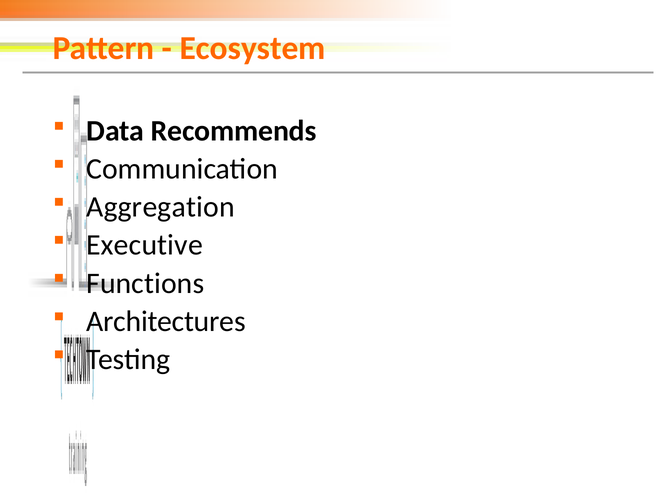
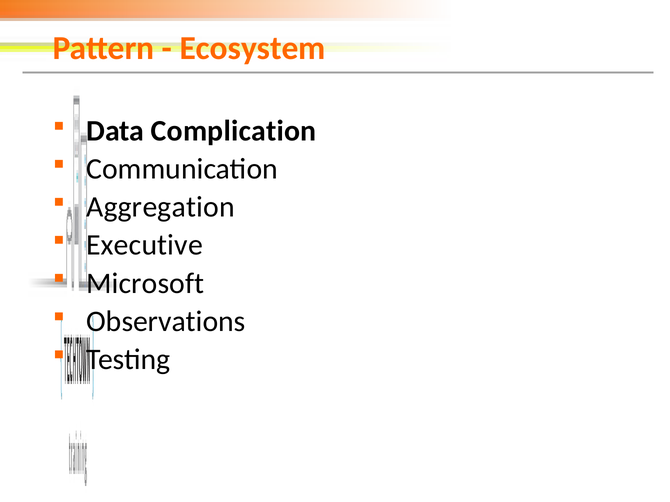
Recommends: Recommends -> Complication
Functions: Functions -> Microsoft
Architectures: Architectures -> Observations
